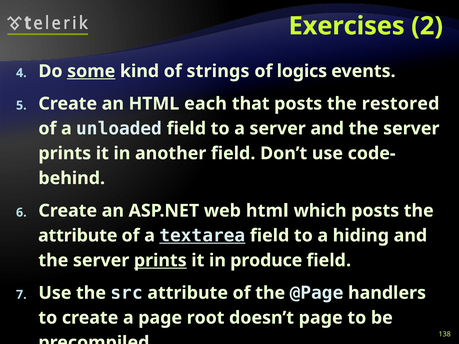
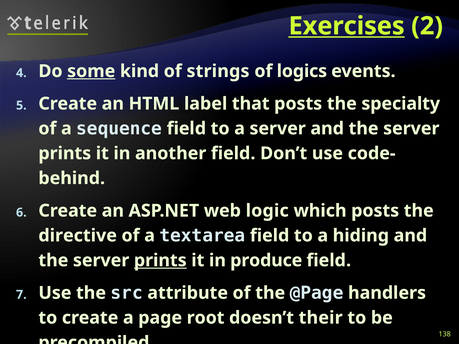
Exercises underline: none -> present
each: each -> label
restored: restored -> specialty
unloaded: unloaded -> sequence
web html: html -> logic
attribute at (78, 236): attribute -> directive
textarea underline: present -> none
doesn’t page: page -> their
